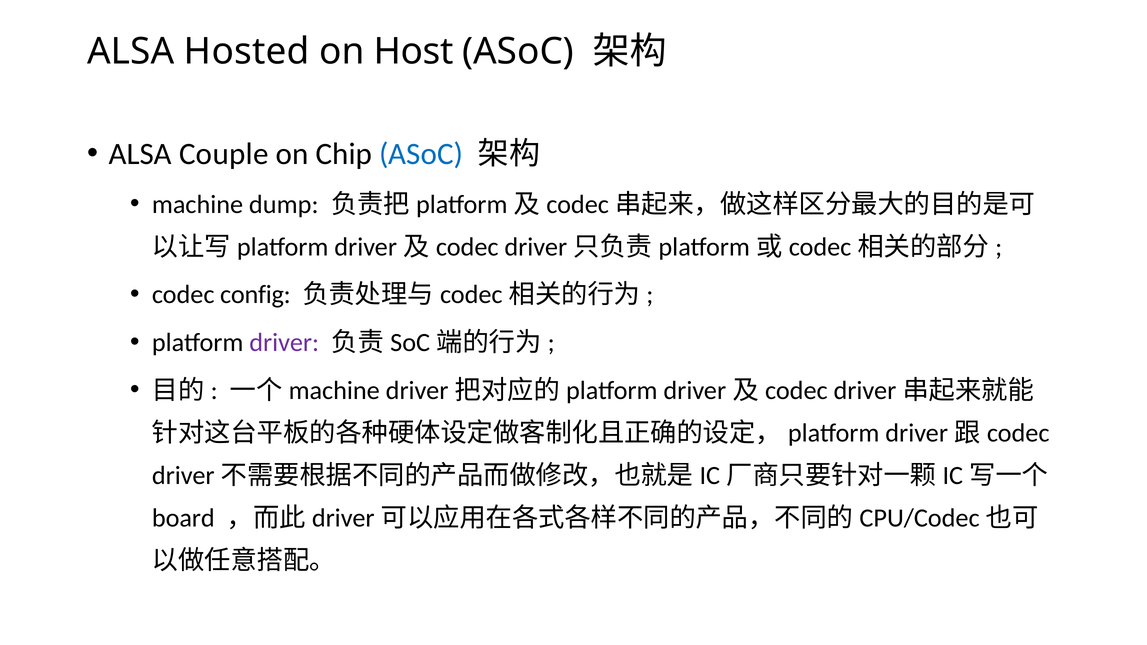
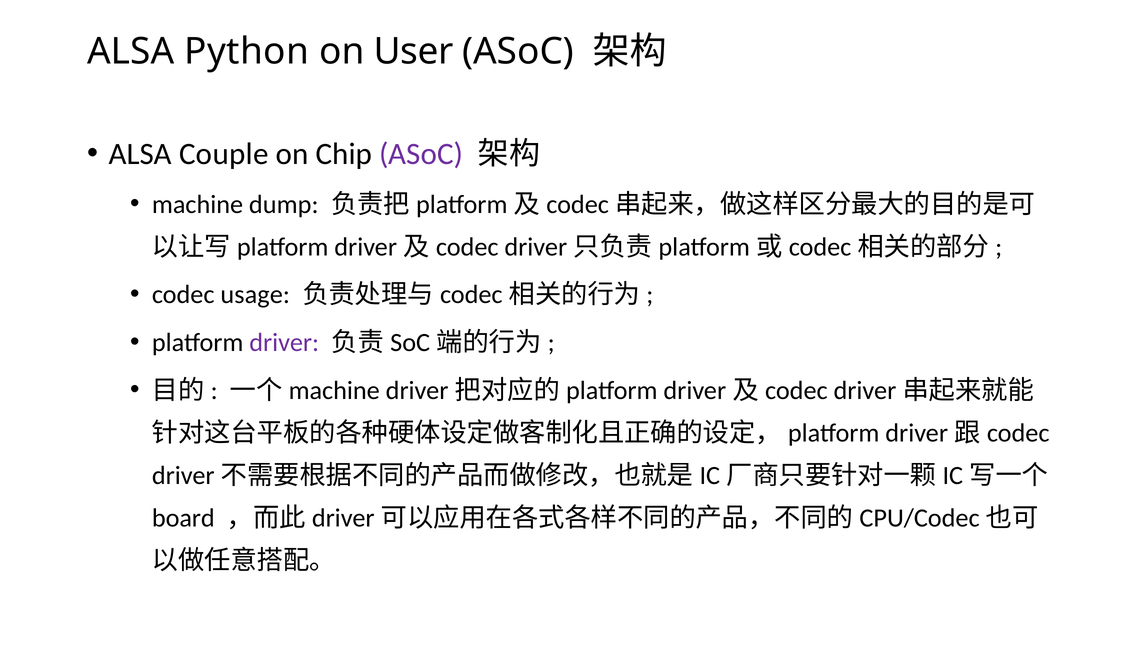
Hosted: Hosted -> Python
Host: Host -> User
ASoC at (421, 154) colour: blue -> purple
config: config -> usage
